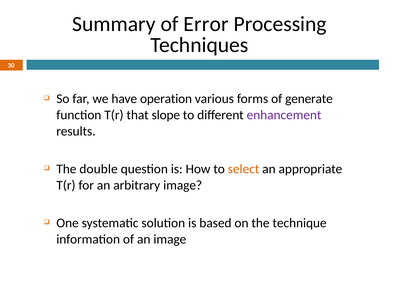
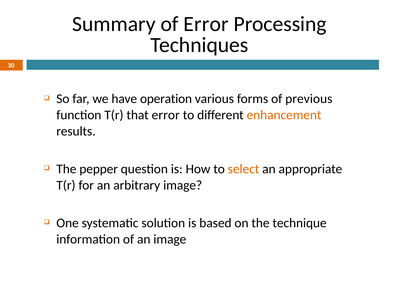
generate: generate -> previous
that slope: slope -> error
enhancement colour: purple -> orange
double: double -> pepper
